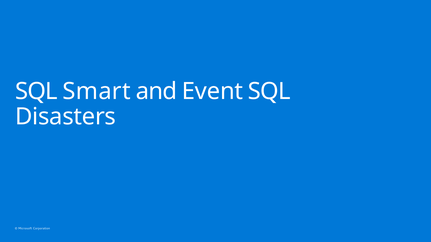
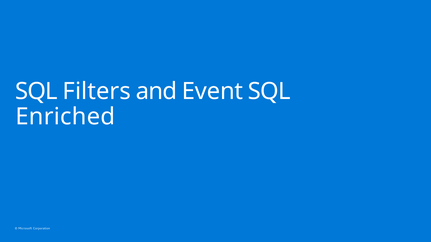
Smart: Smart -> Filters
Disasters: Disasters -> Enriched
